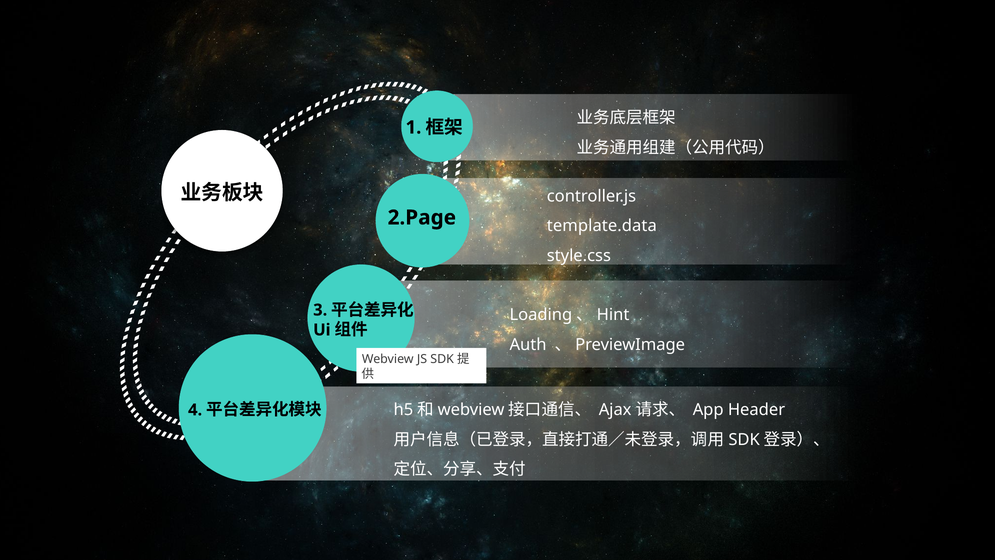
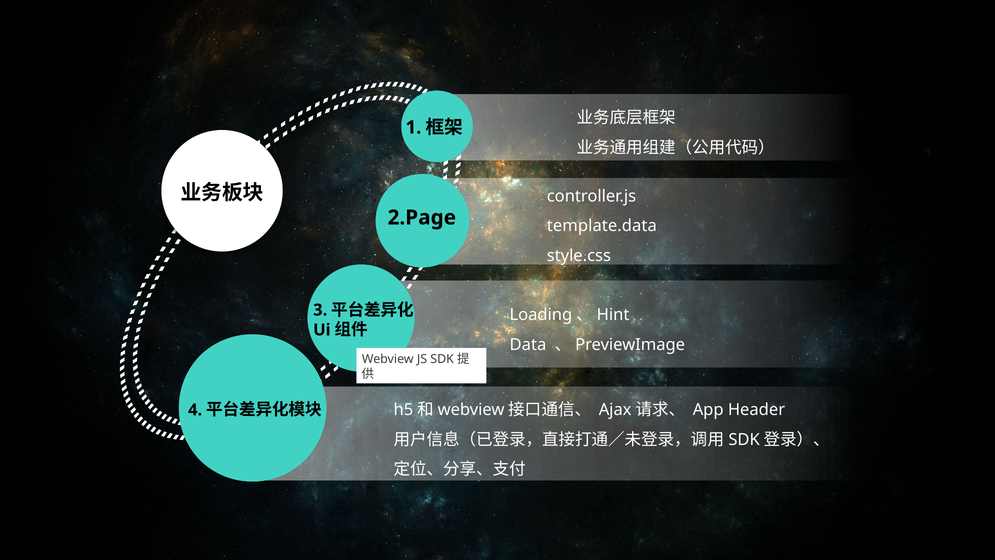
Auth: Auth -> Data
